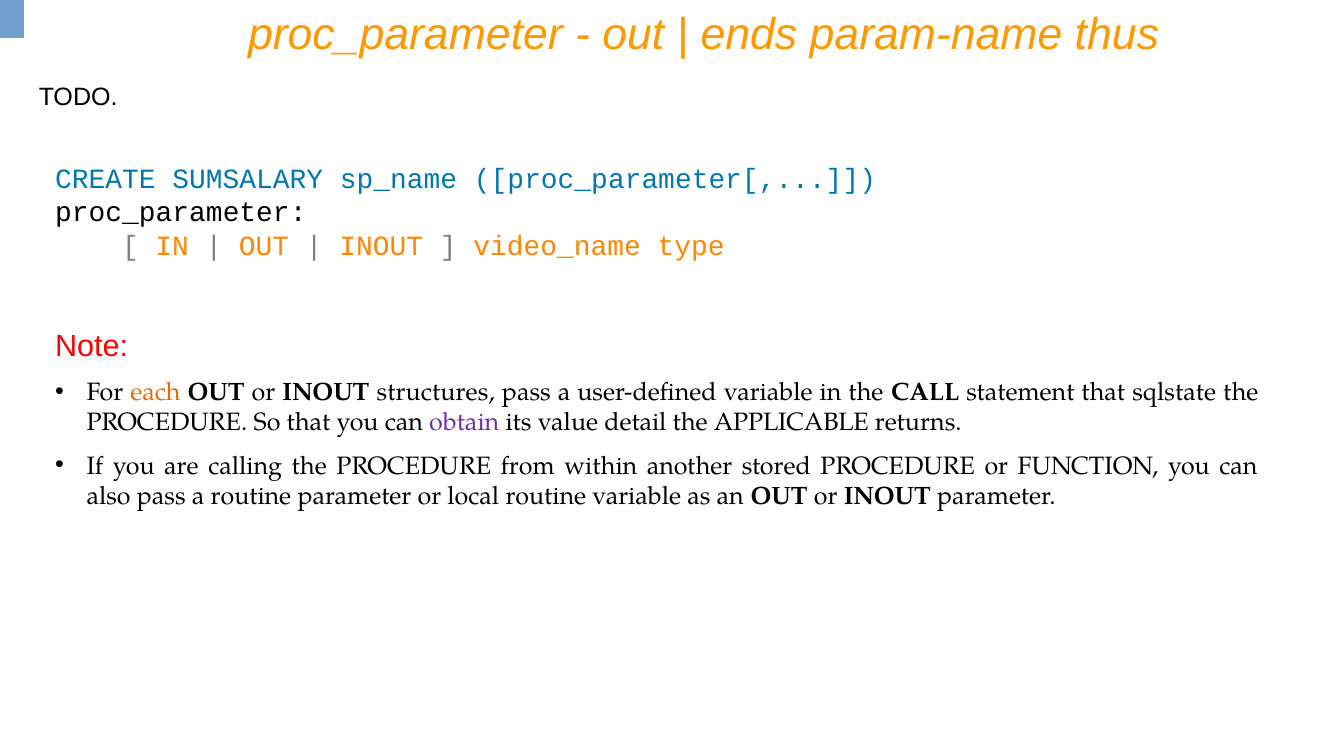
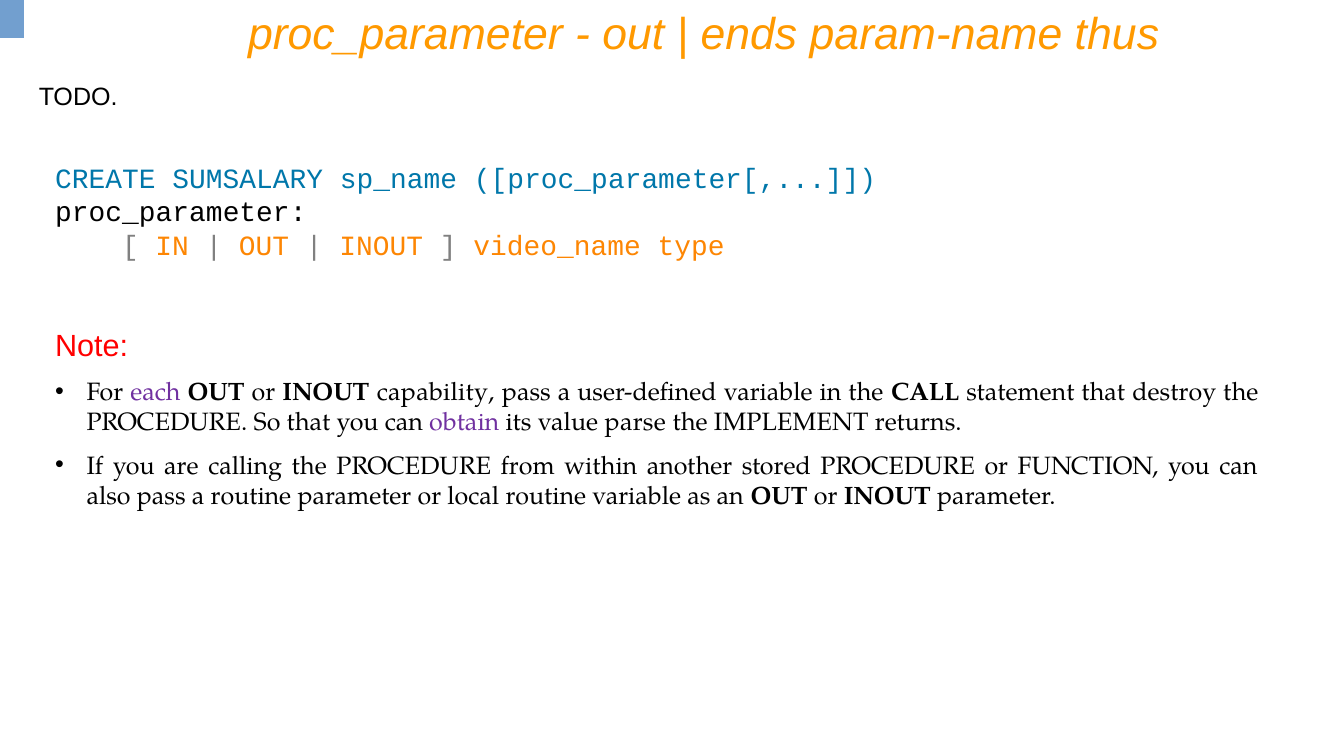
each colour: orange -> purple
structures: structures -> capability
sqlstate: sqlstate -> destroy
detail: detail -> parse
APPLICABLE: APPLICABLE -> IMPLEMENT
